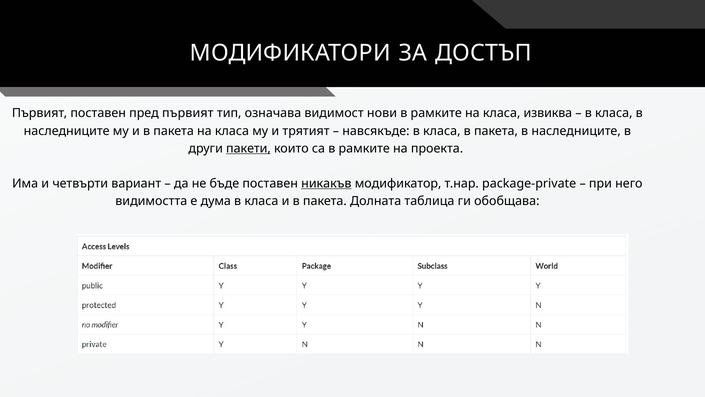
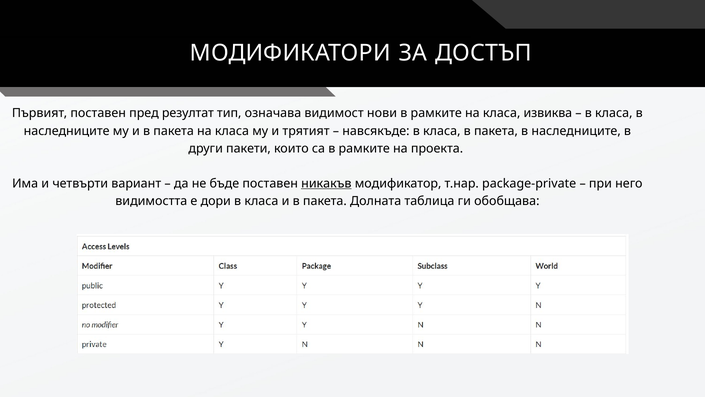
пред първият: първият -> резултат
пакети underline: present -> none
дума: дума -> дори
